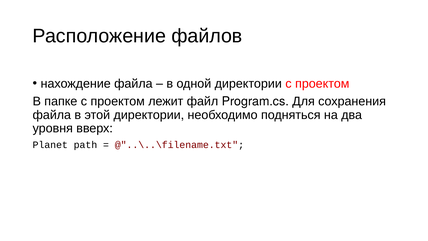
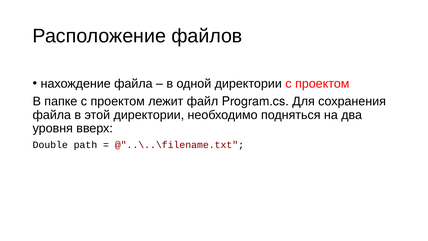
Planet: Planet -> Double
